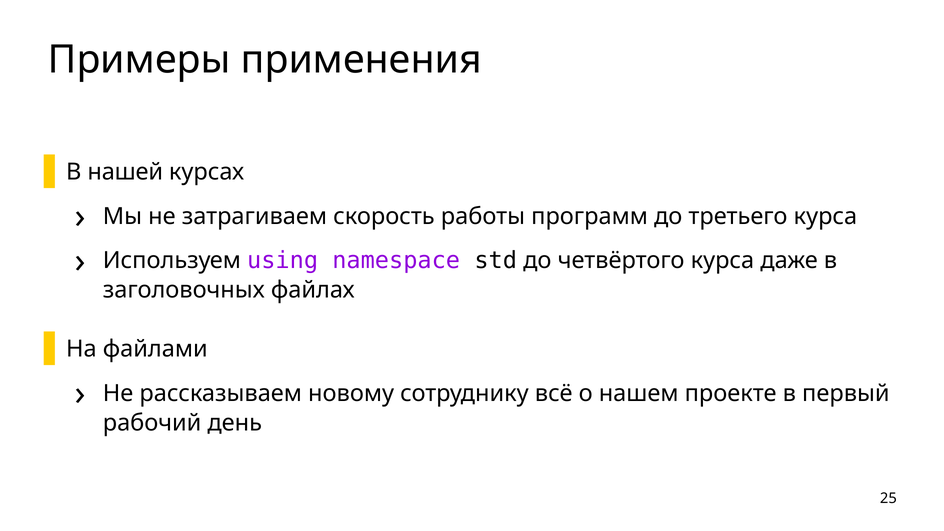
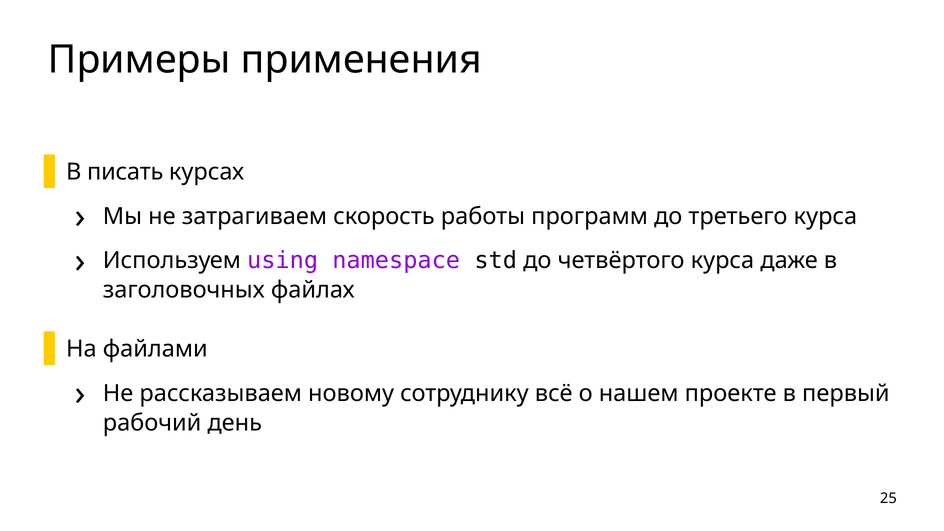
нашей: нашей -> писать
